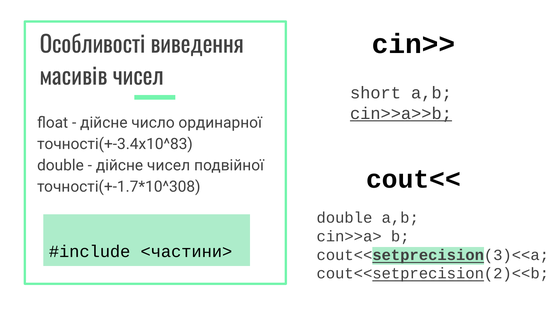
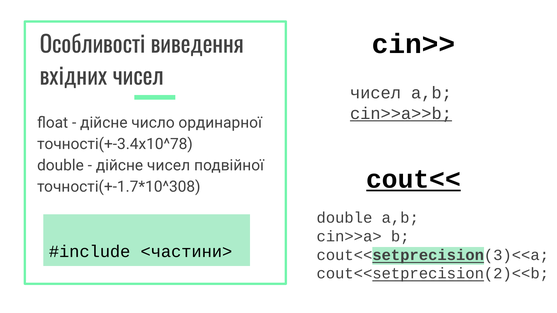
масивів: масивів -> вхідних
short at (375, 93): short -> чисел
точності(+-3.4x10^83: точності(+-3.4x10^83 -> точності(+-3.4x10^78
cout<< underline: none -> present
